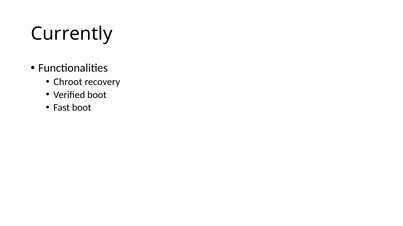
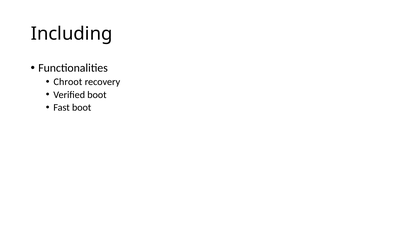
Currently: Currently -> Including
